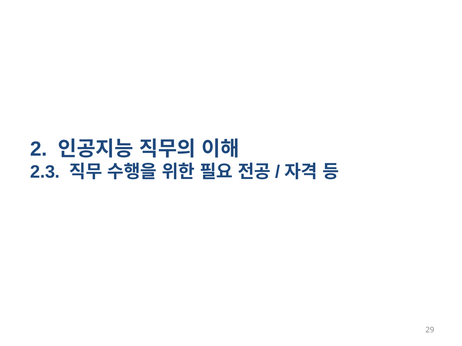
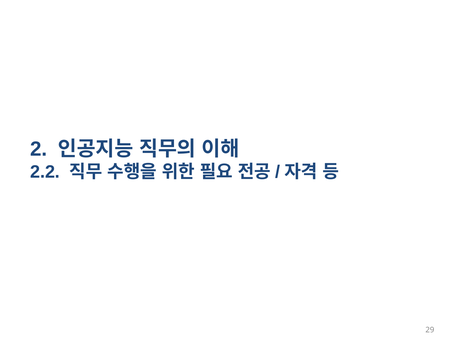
2.3: 2.3 -> 2.2
